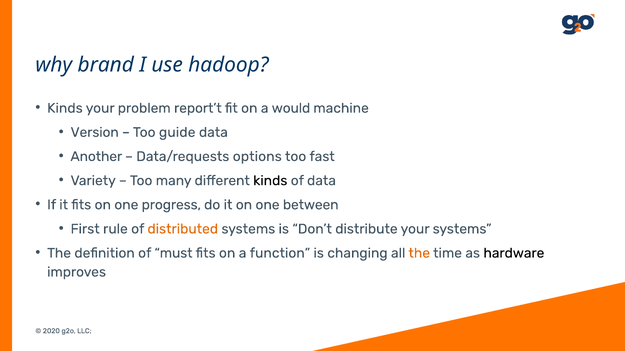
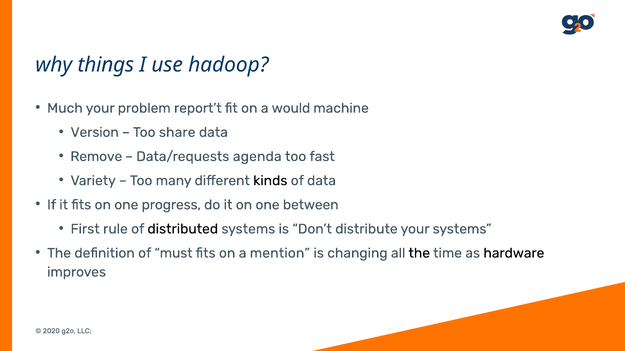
brand: brand -> things
Kinds at (65, 108): Kinds -> Much
guide: guide -> share
Another: Another -> Remove
options: options -> agenda
distributed colour: orange -> black
function: function -> mention
the at (419, 253) colour: orange -> black
